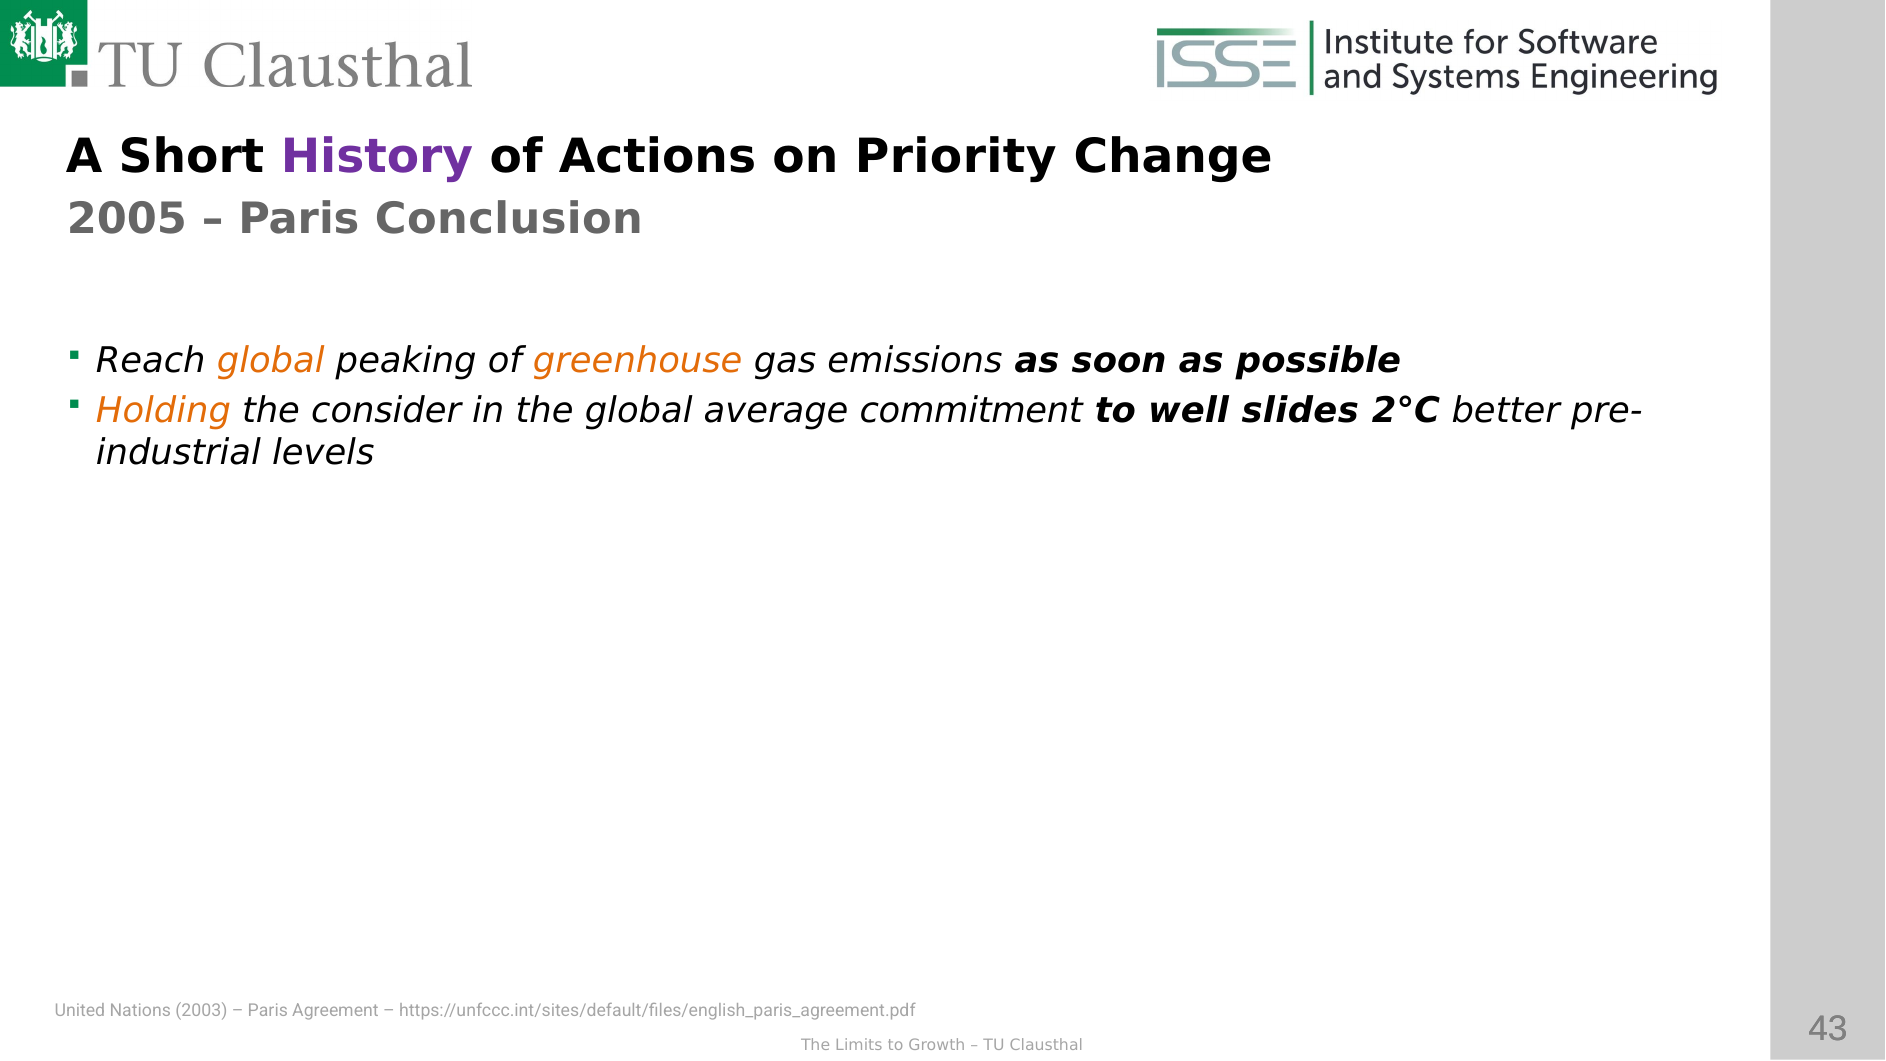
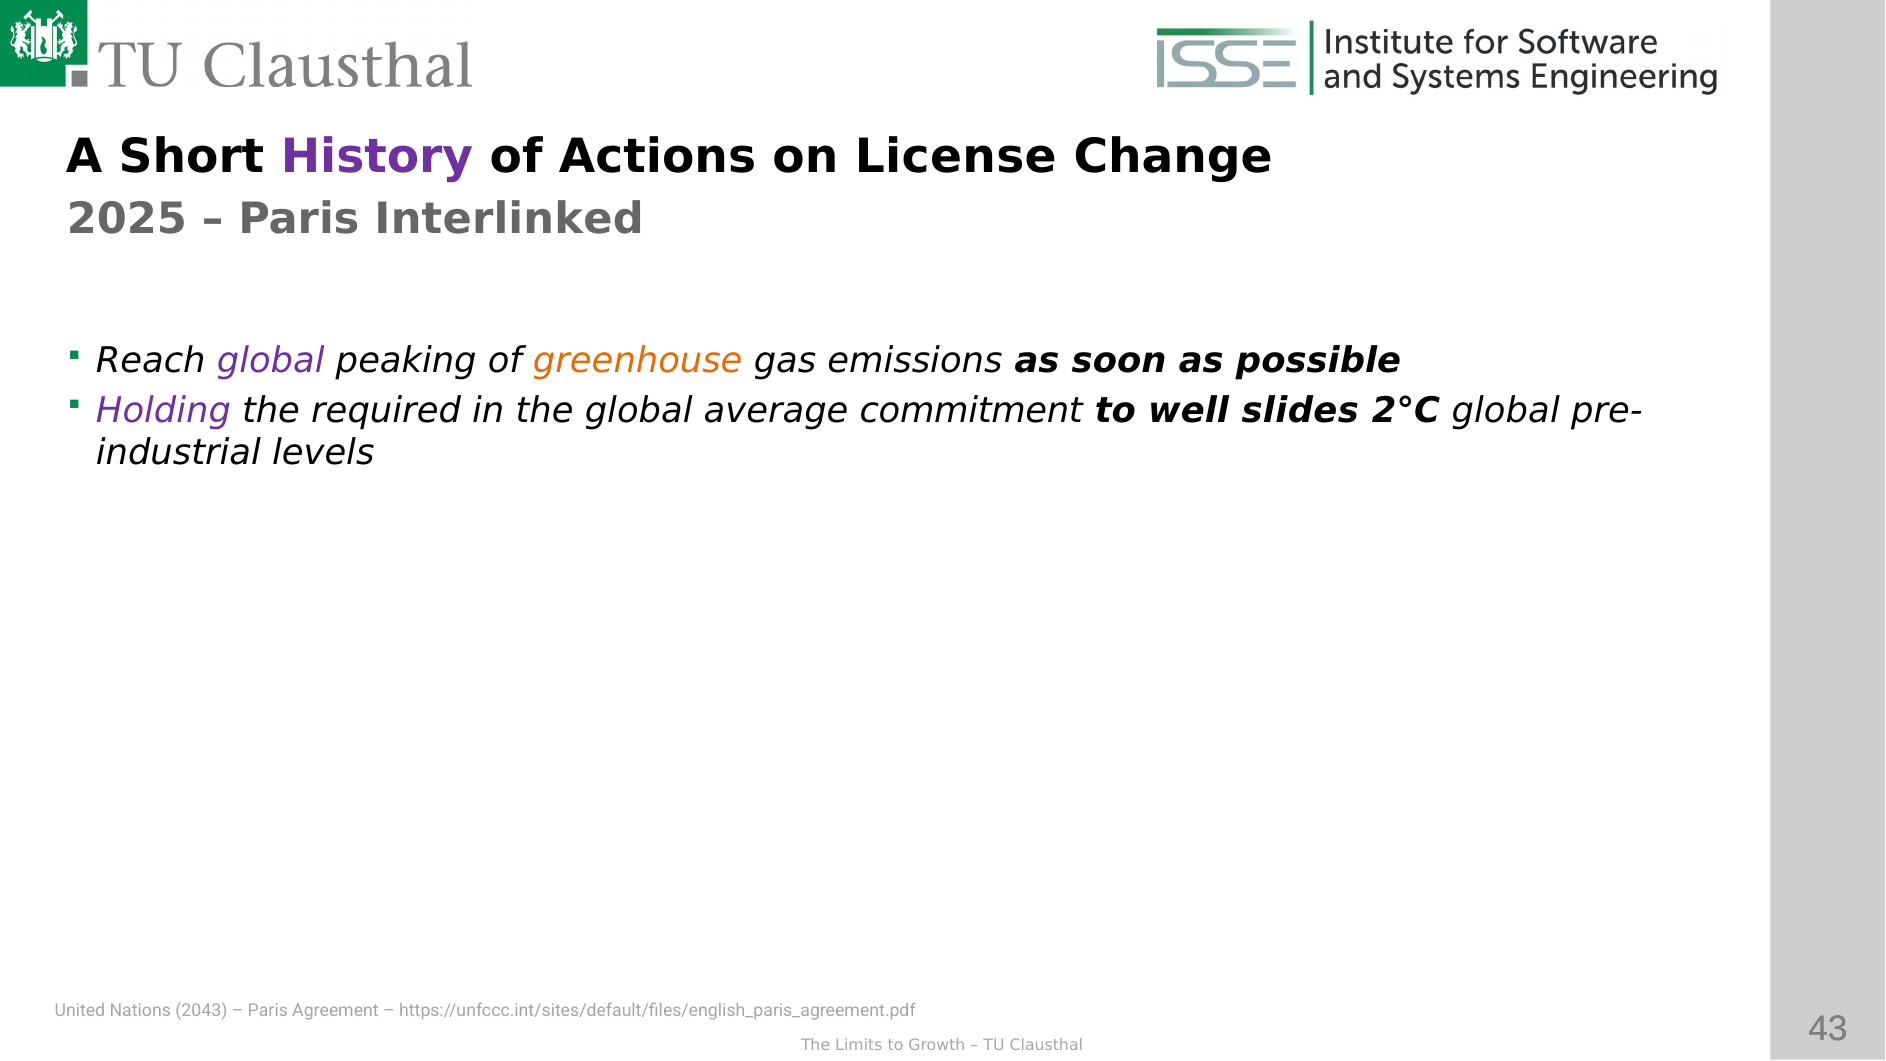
Priority: Priority -> License
2005: 2005 -> 2025
Conclusion: Conclusion -> Interlinked
global at (271, 361) colour: orange -> purple
Holding colour: orange -> purple
consider: consider -> required
2°C better: better -> global
2003: 2003 -> 2043
